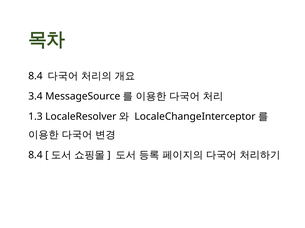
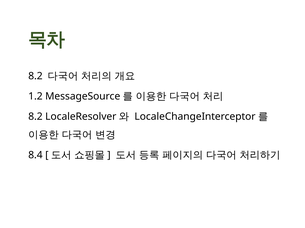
8.4 at (35, 76): 8.4 -> 8.2
3.4: 3.4 -> 1.2
1.3 at (35, 117): 1.3 -> 8.2
